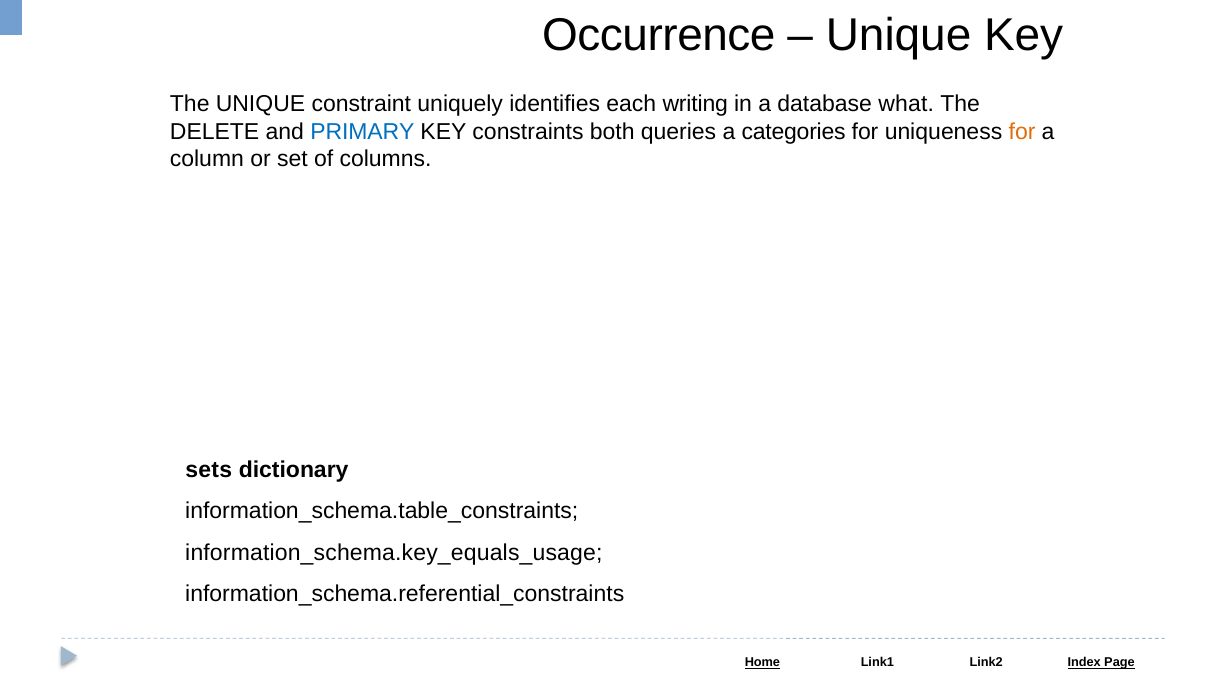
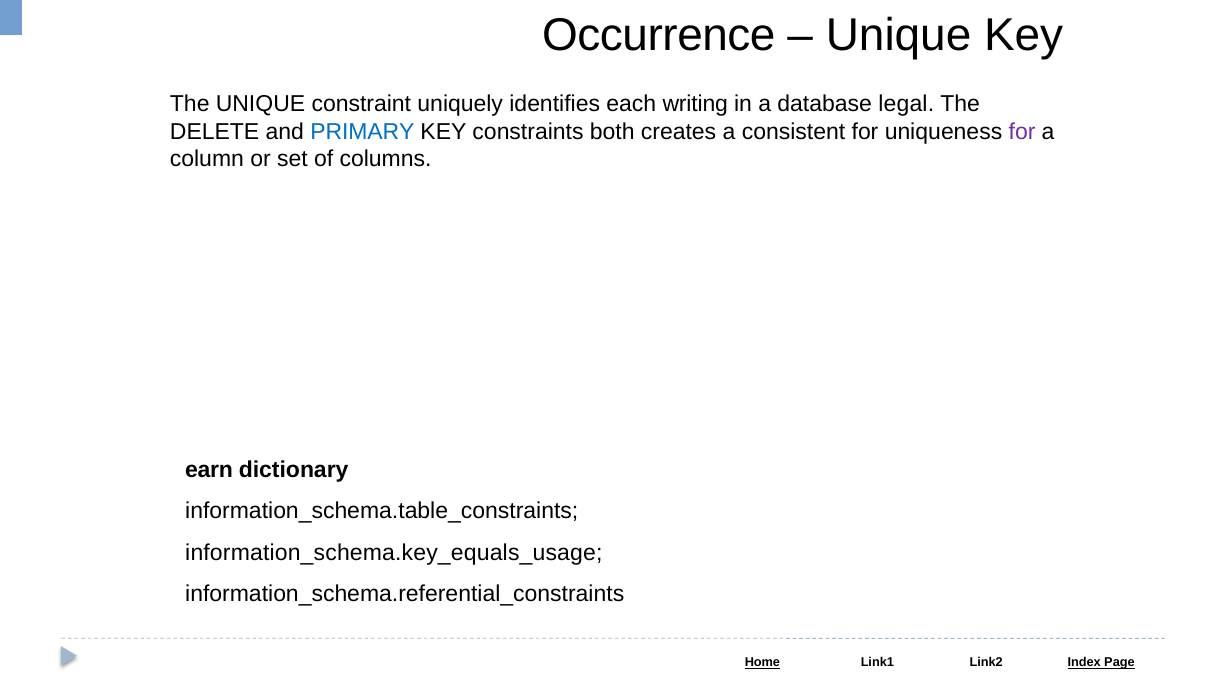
what: what -> legal
queries: queries -> creates
categories: categories -> consistent
for at (1022, 132) colour: orange -> purple
sets: sets -> earn
